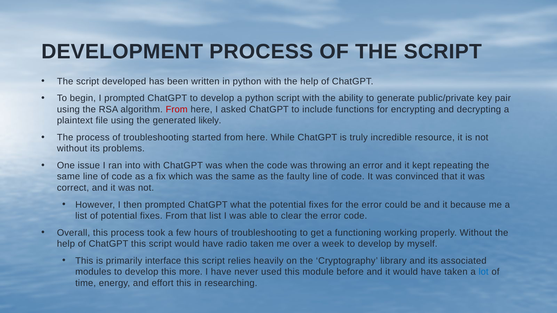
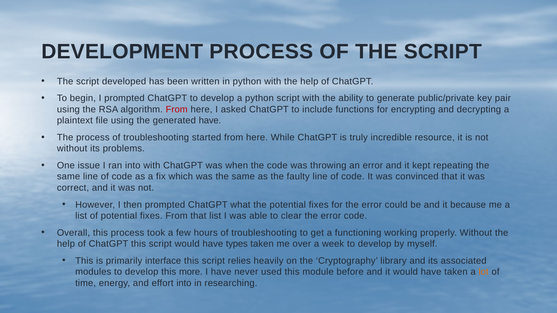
generated likely: likely -> have
radio: radio -> types
lot colour: blue -> orange
effort this: this -> into
